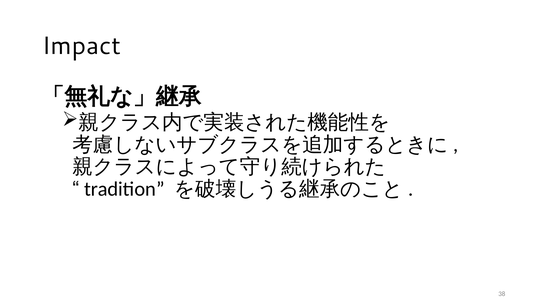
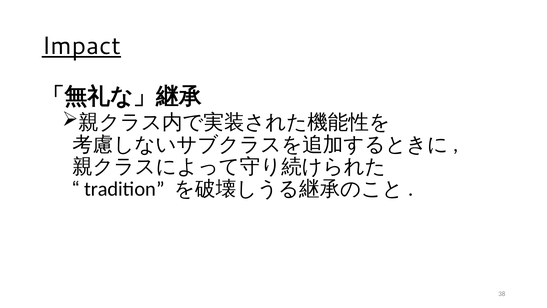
Impact underline: none -> present
